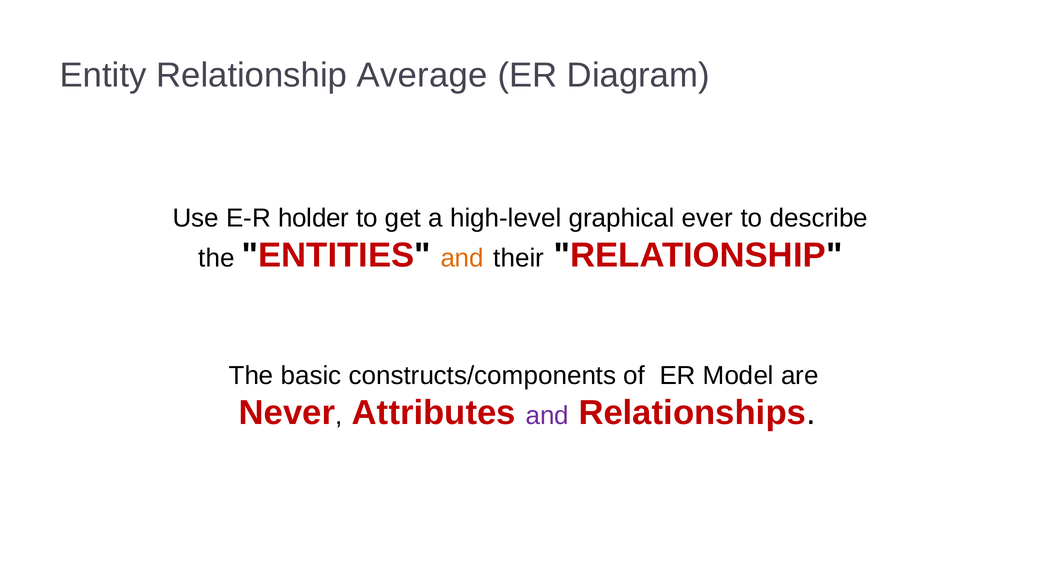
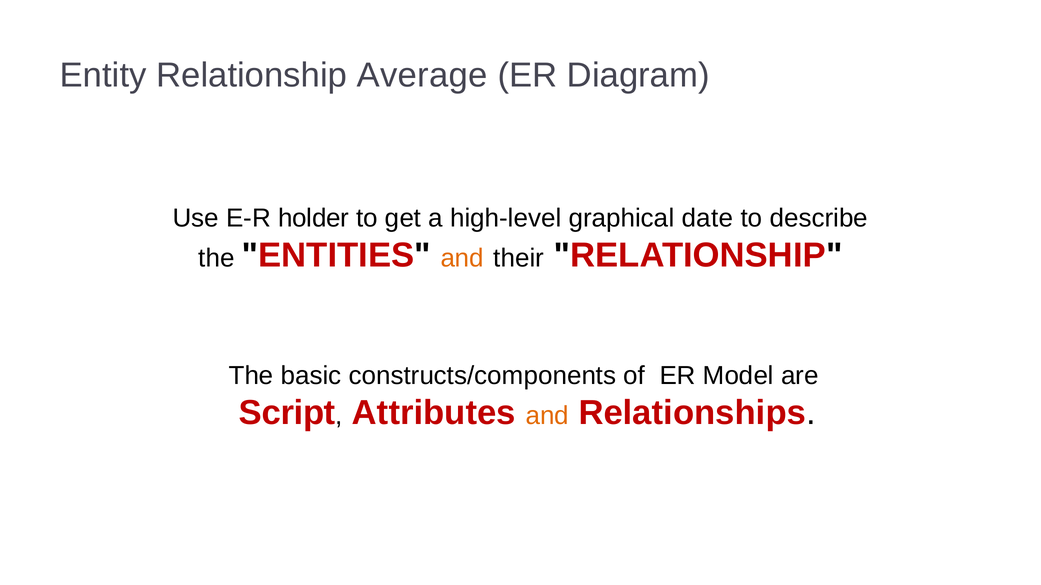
ever: ever -> date
Never: Never -> Script
and at (547, 416) colour: purple -> orange
